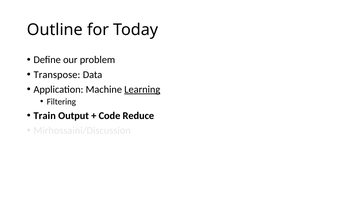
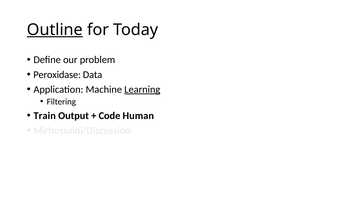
Outline underline: none -> present
Transpose: Transpose -> Peroxidase
Reduce: Reduce -> Human
